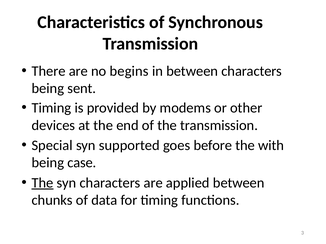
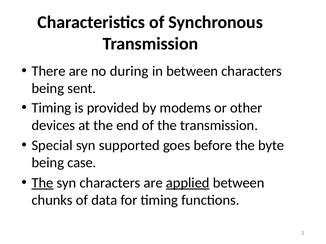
begins: begins -> during
with: with -> byte
applied underline: none -> present
